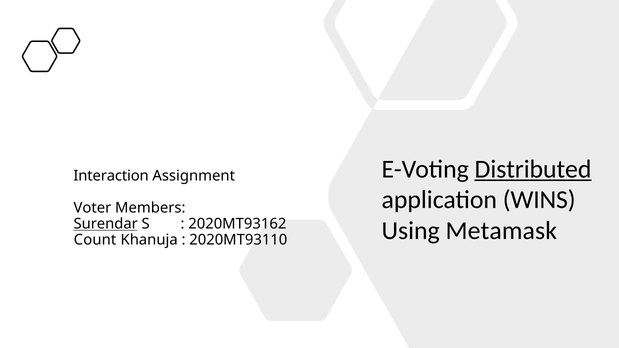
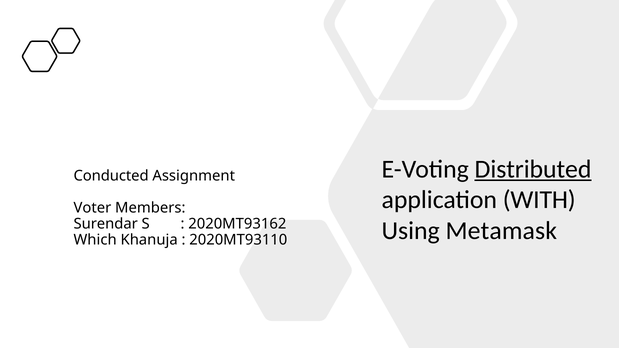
Interaction: Interaction -> Conducted
WINS: WINS -> WITH
Surendar underline: present -> none
Count: Count -> Which
